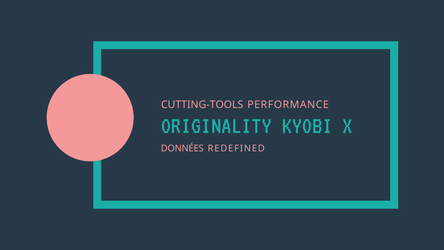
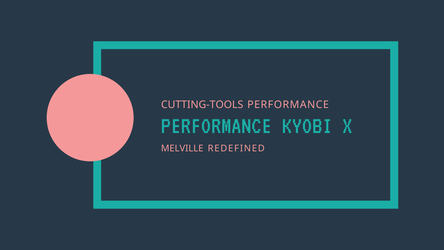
ORIGINALITY at (216, 125): ORIGINALITY -> PERFORMANCE
DONNÉES: DONNÉES -> MELVILLE
